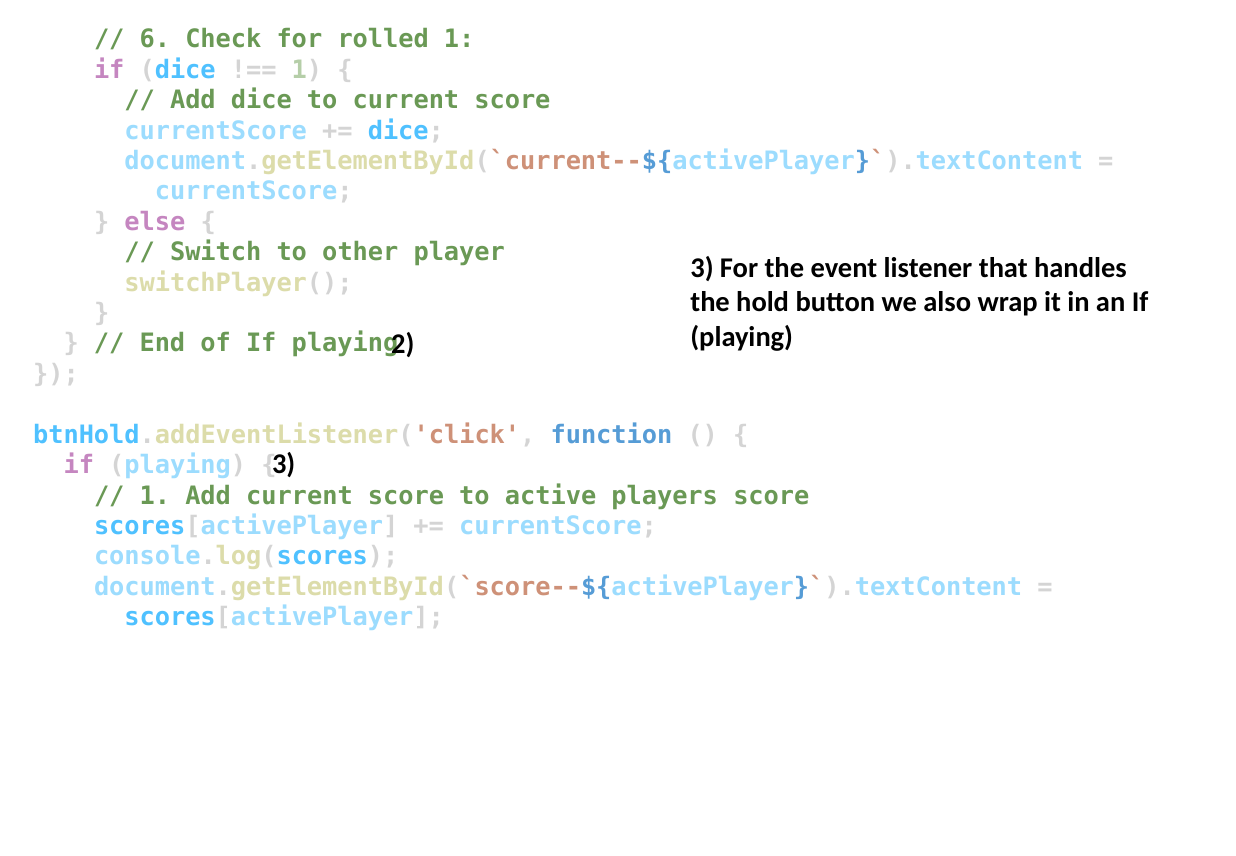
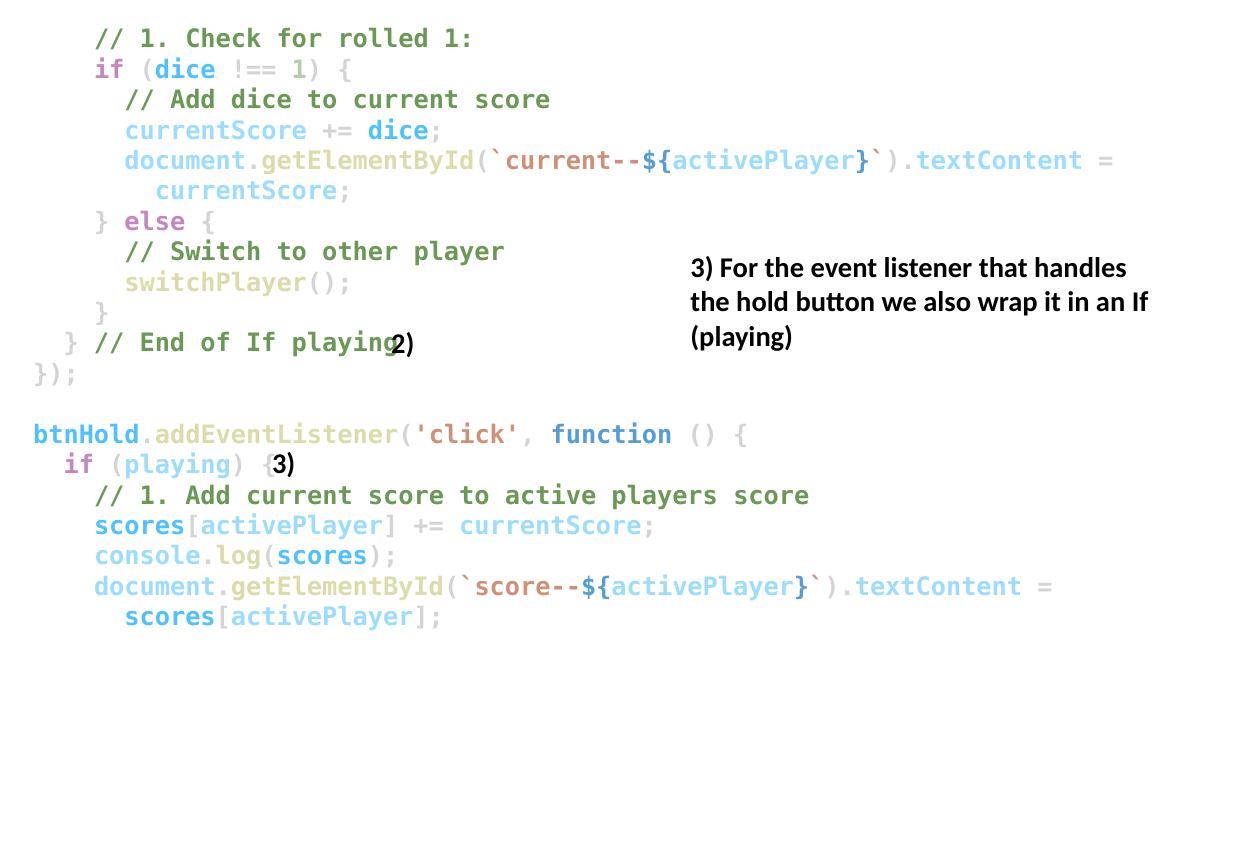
6 at (155, 39): 6 -> 1
